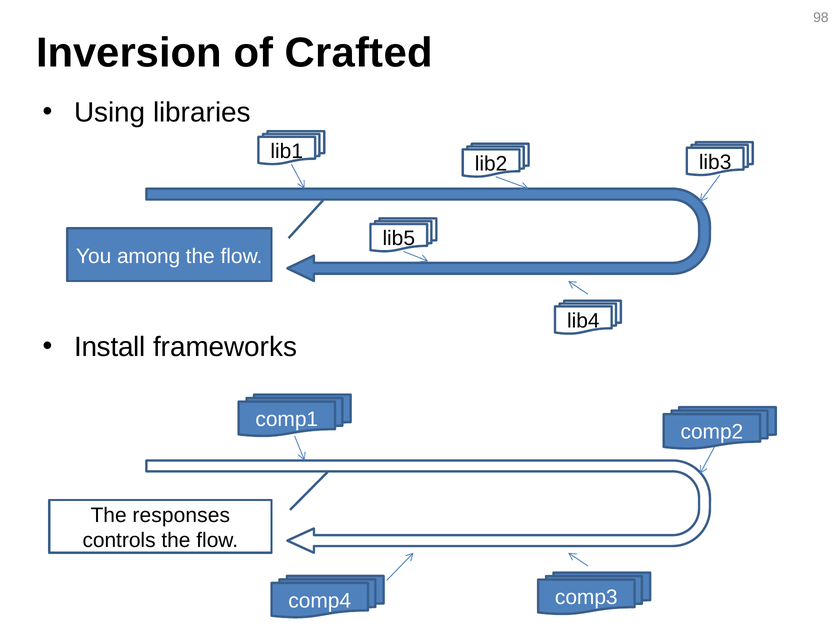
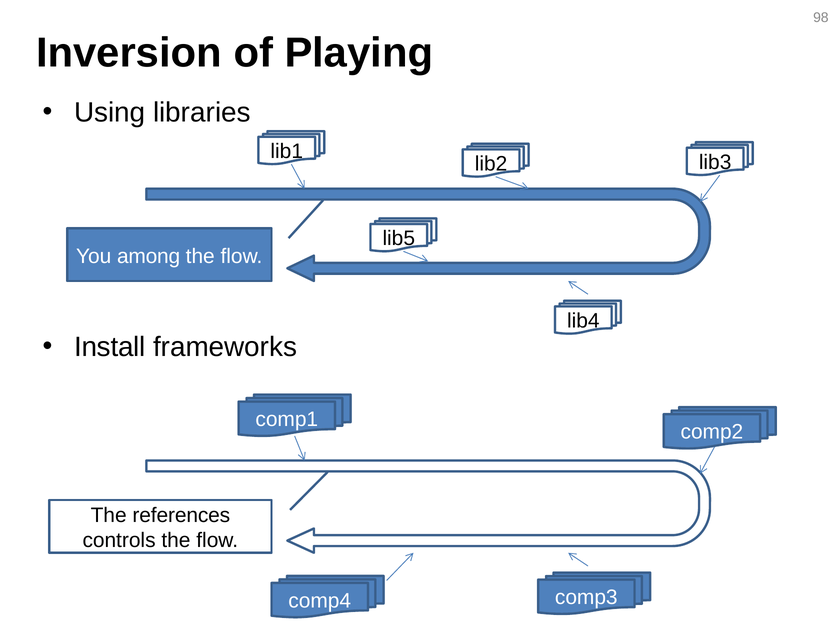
Crafted: Crafted -> Playing
responses: responses -> references
